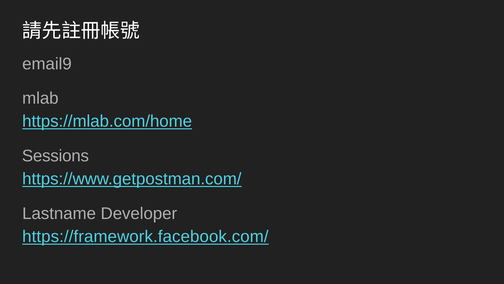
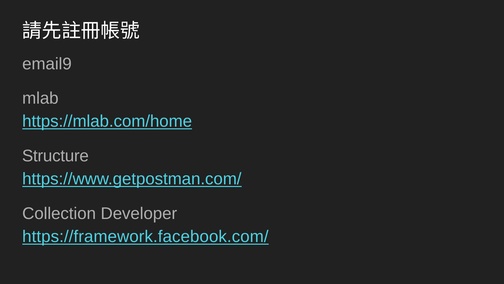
Sessions: Sessions -> Structure
Lastname: Lastname -> Collection
